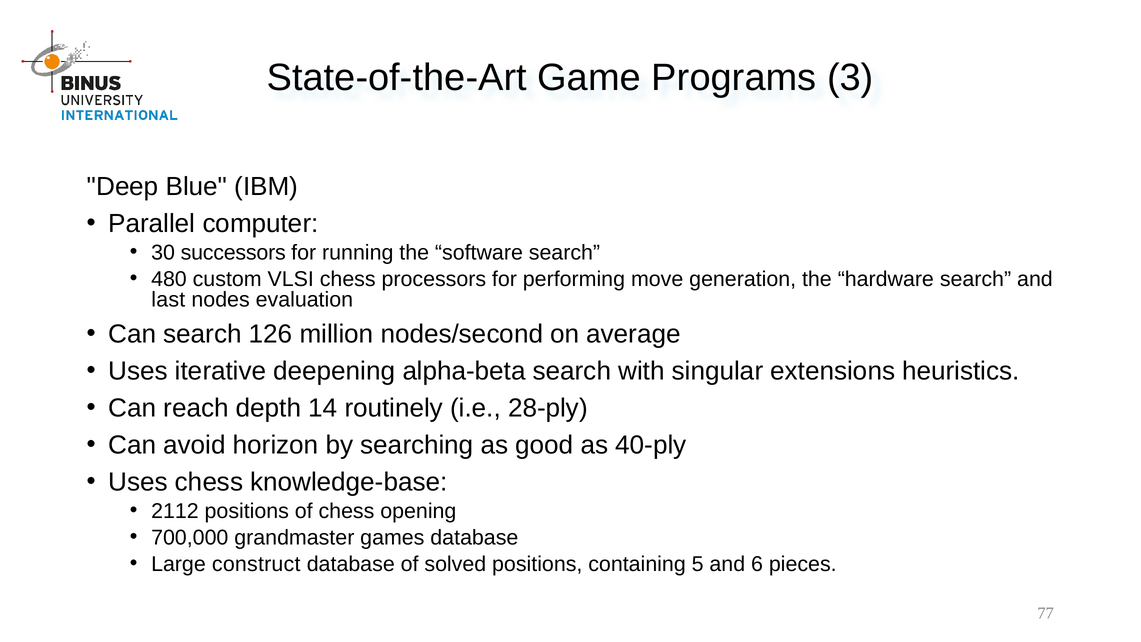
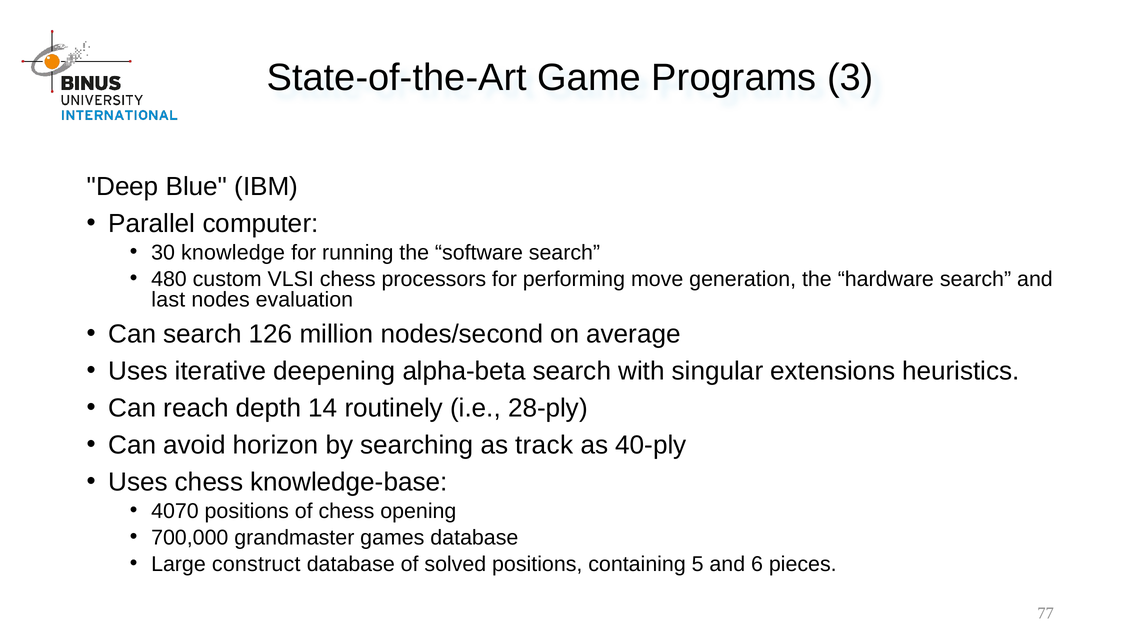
successors: successors -> knowledge
good: good -> track
2112: 2112 -> 4070
